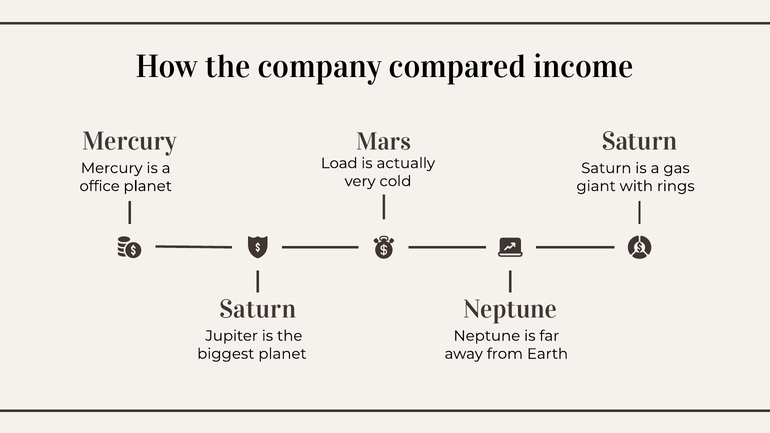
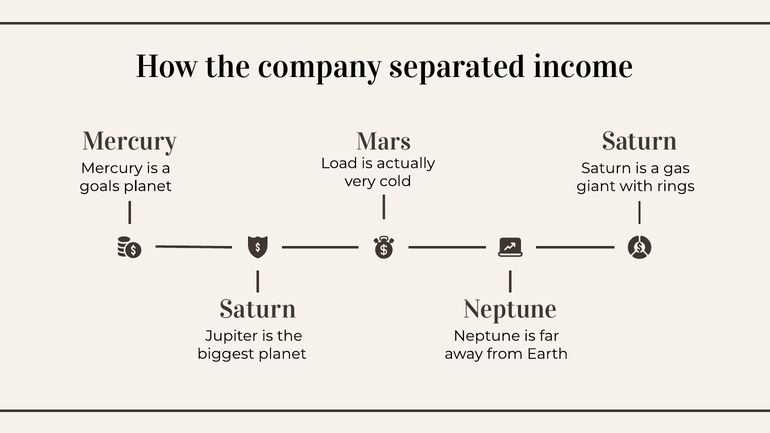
compared: compared -> separated
office: office -> goals
